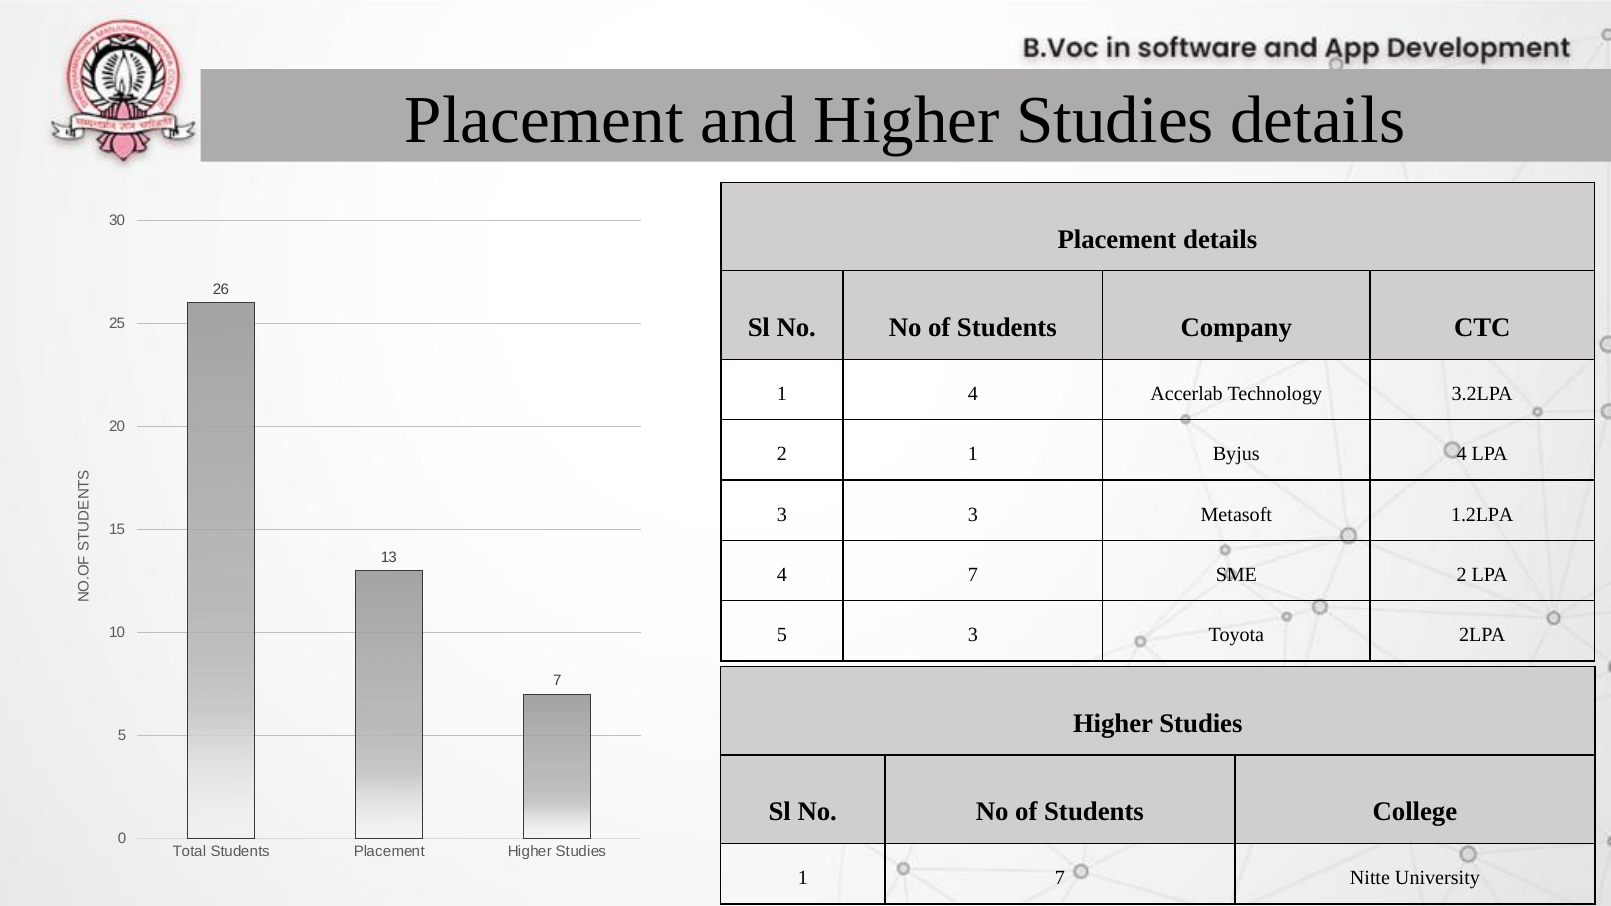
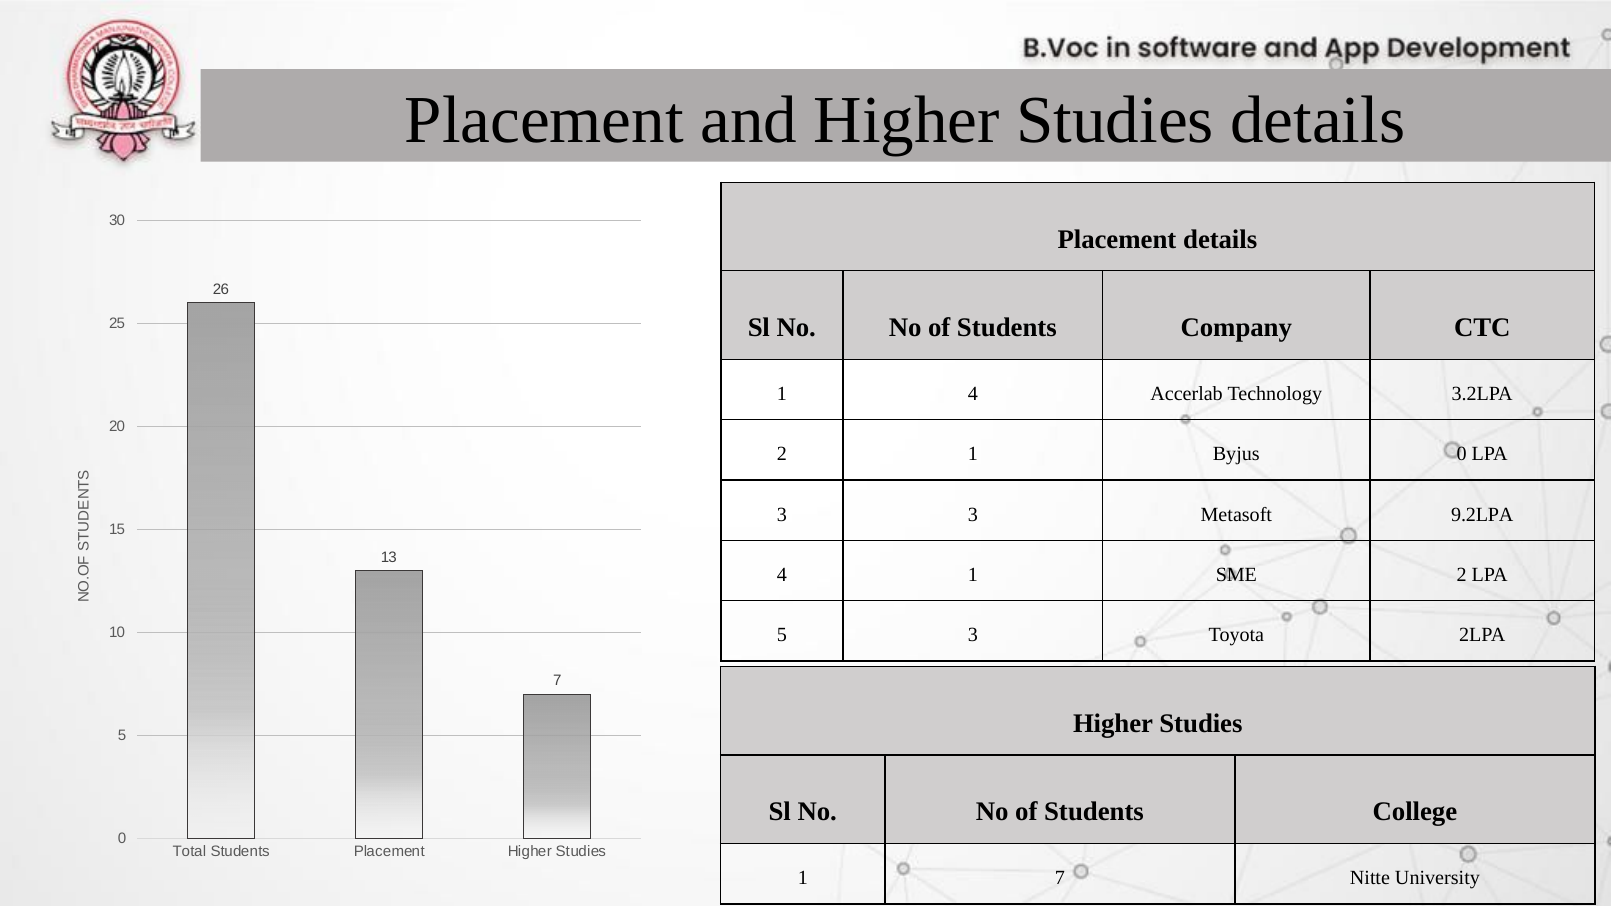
Byjus 4: 4 -> 0
1.2LPA: 1.2LPA -> 9.2LPA
4 7: 7 -> 1
